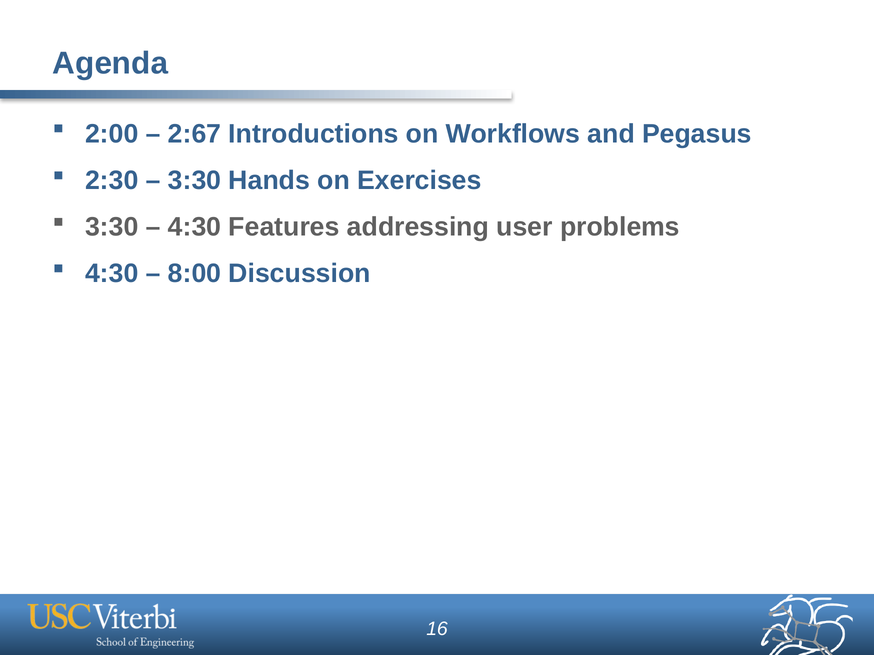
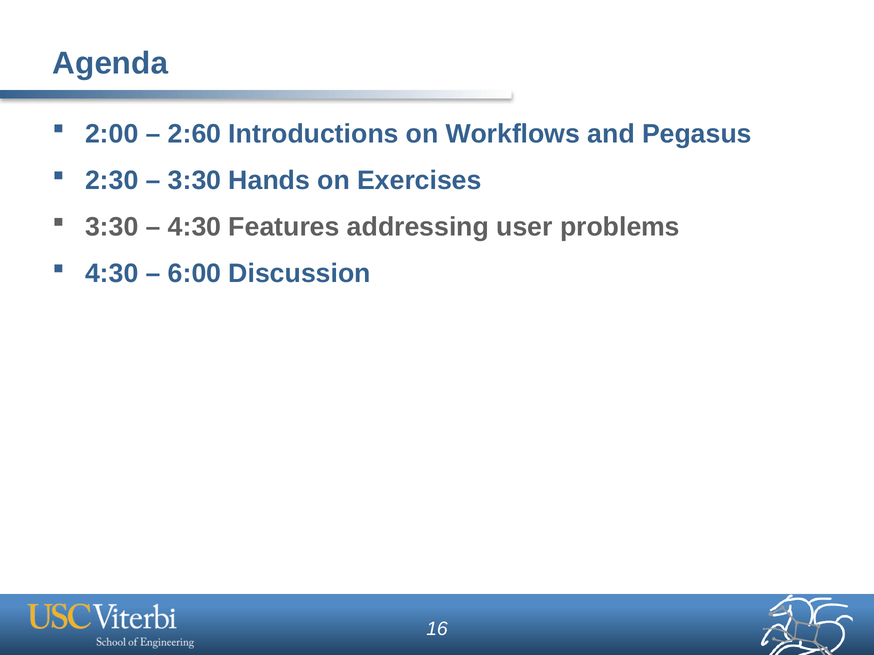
2:67: 2:67 -> 2:60
8:00: 8:00 -> 6:00
